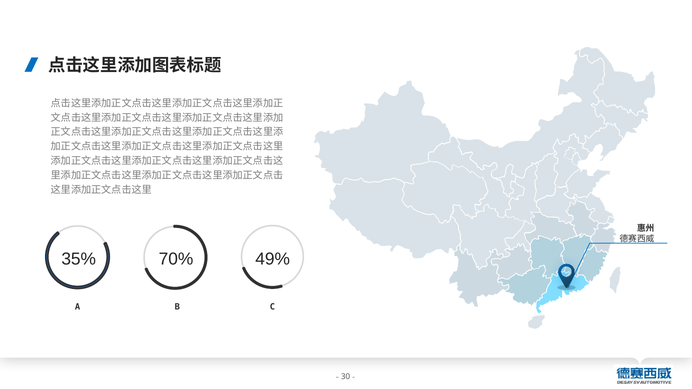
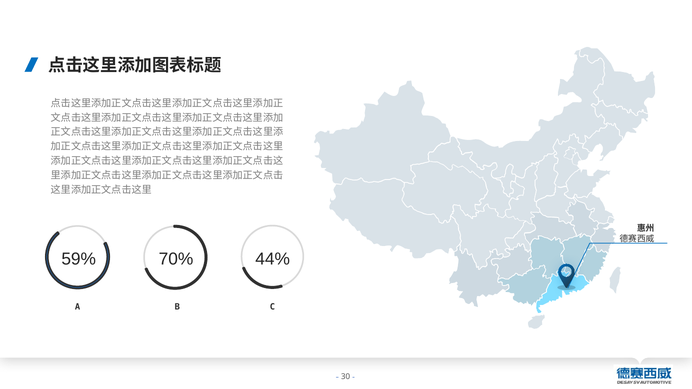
35%: 35% -> 59%
49%: 49% -> 44%
